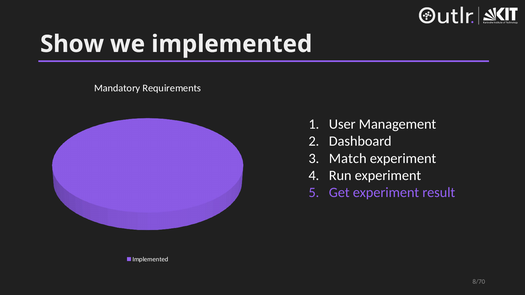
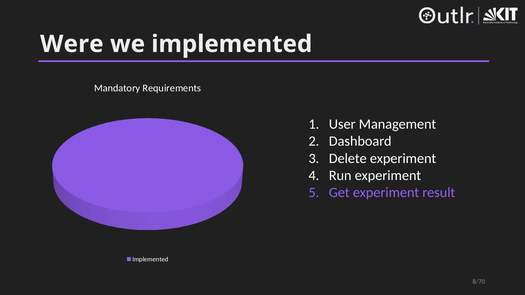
Show: Show -> Were
Match: Match -> Delete
